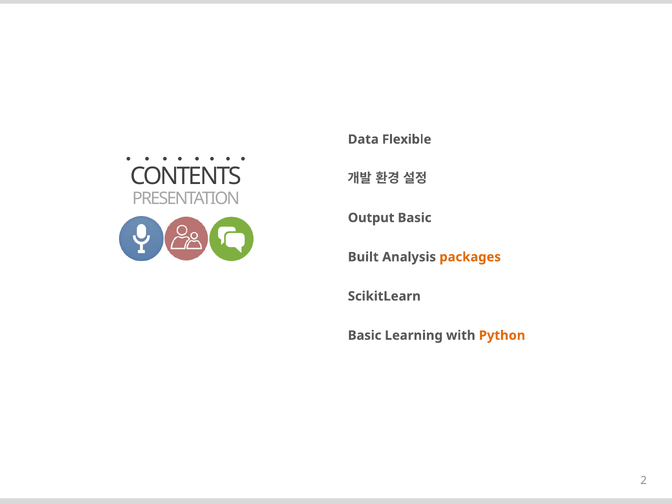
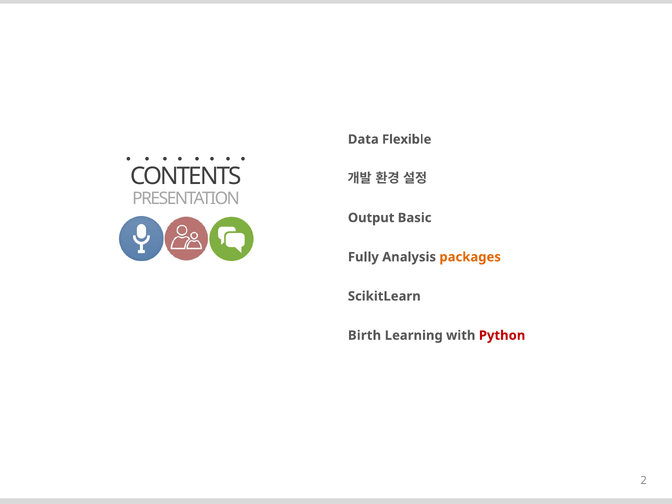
Built: Built -> Fully
Basic at (365, 335): Basic -> Birth
Python colour: orange -> red
